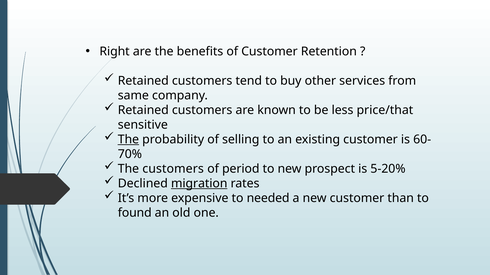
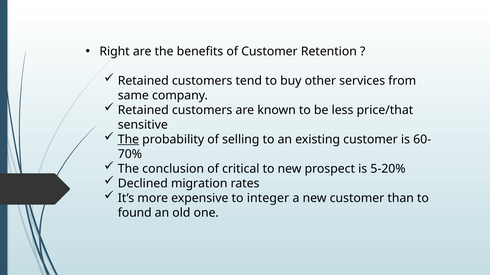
The customers: customers -> conclusion
period: period -> critical
migration underline: present -> none
needed: needed -> integer
